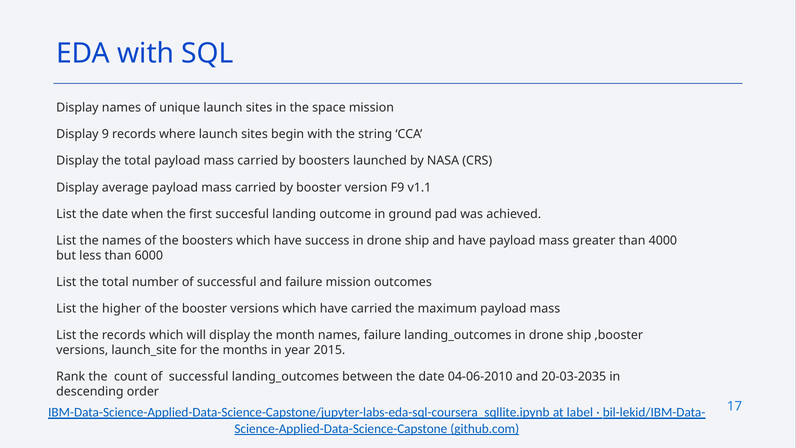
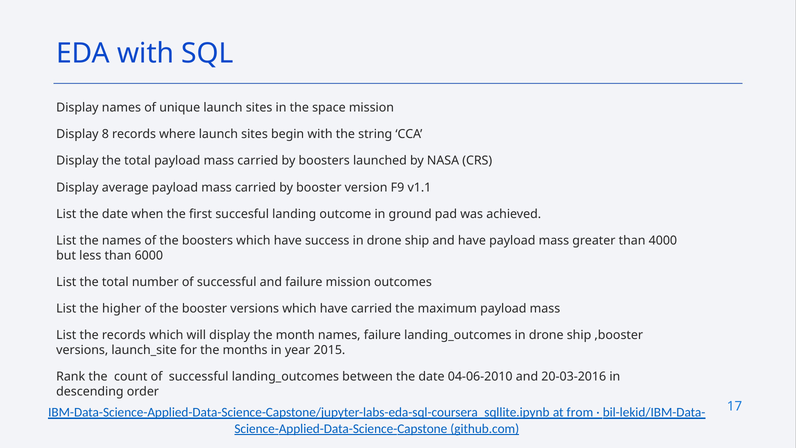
9: 9 -> 8
20-03-2035: 20-03-2035 -> 20-03-2016
label: label -> from
